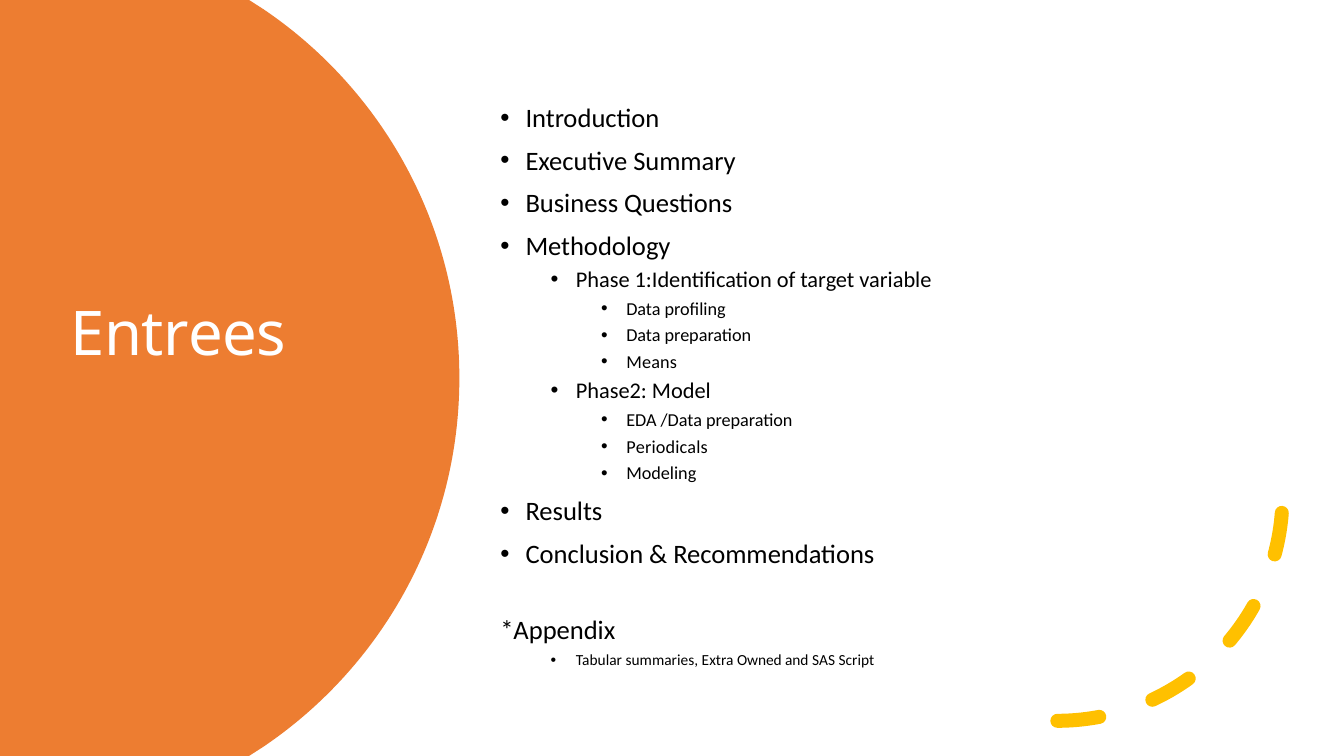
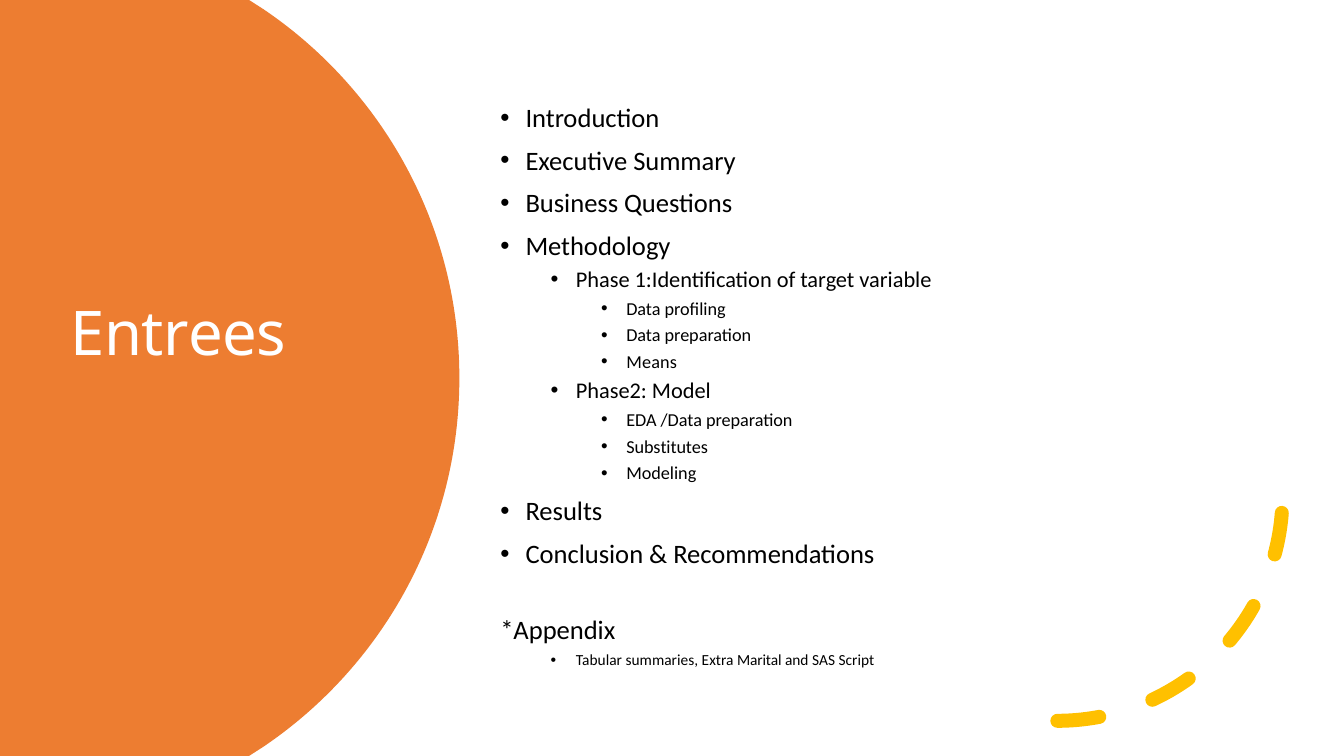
Periodicals: Periodicals -> Substitutes
Owned: Owned -> Marital
